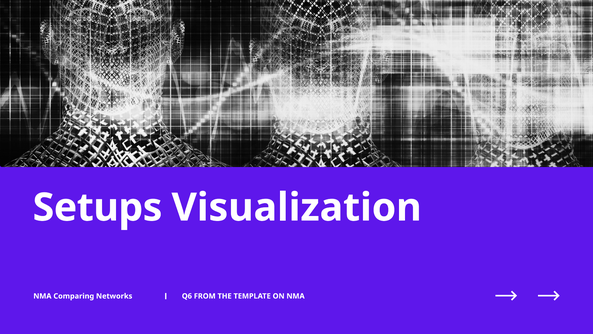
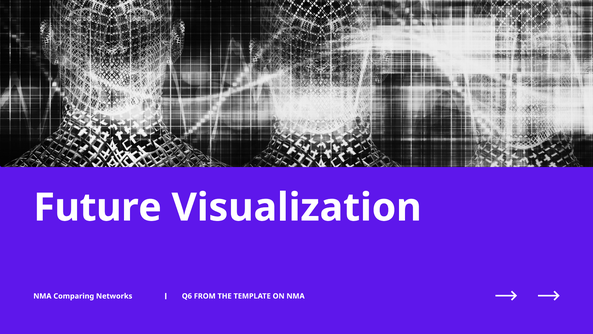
Setups: Setups -> Future
